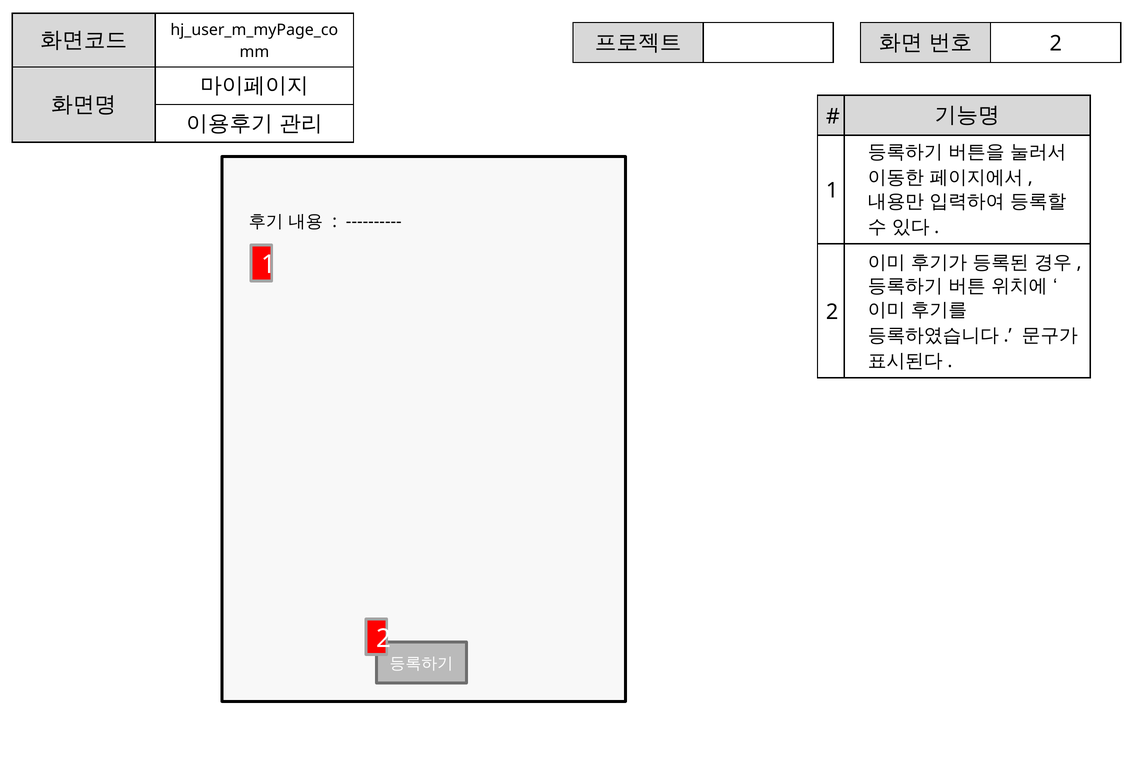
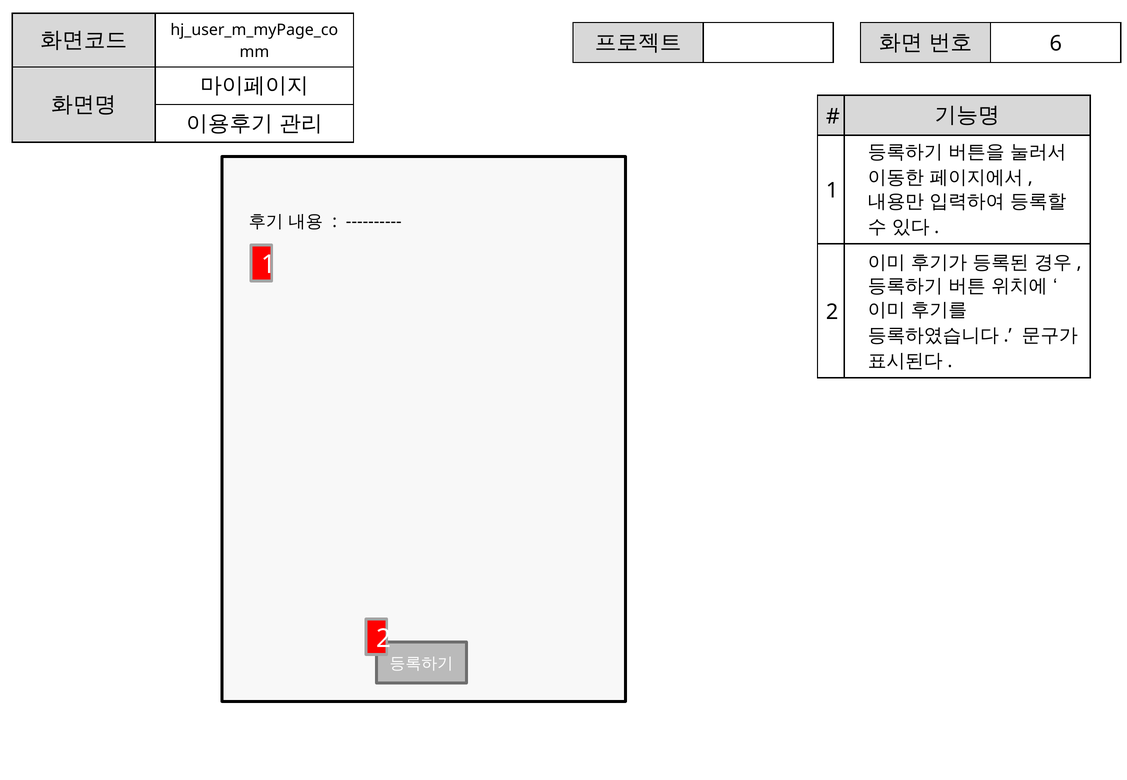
2 at (1056, 44): 2 -> 6
